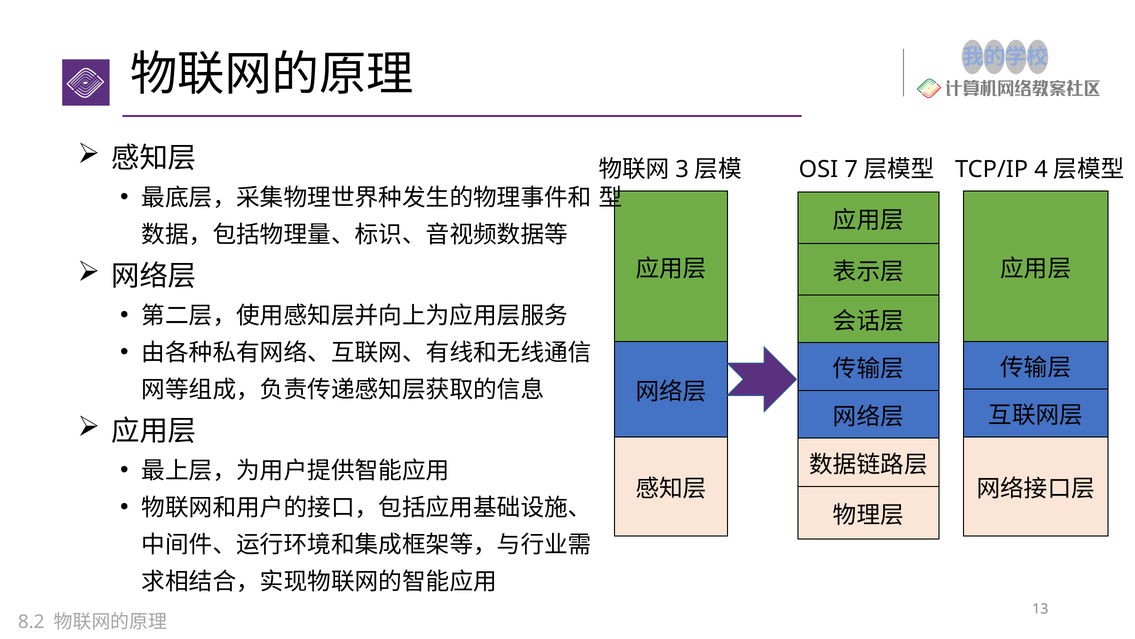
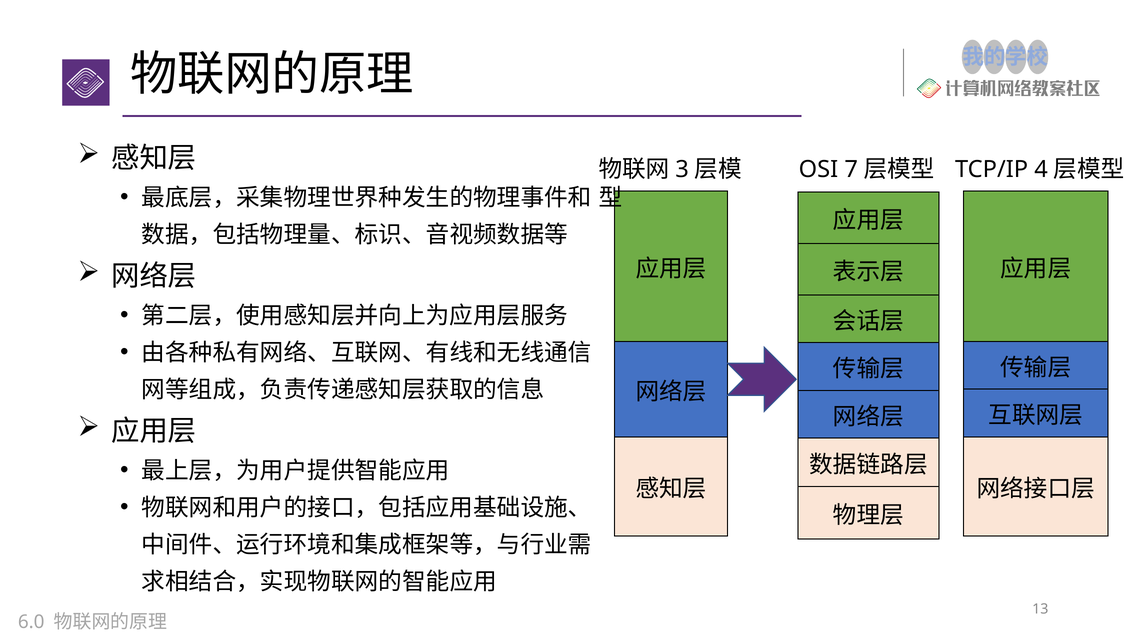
8.2: 8.2 -> 6.0
